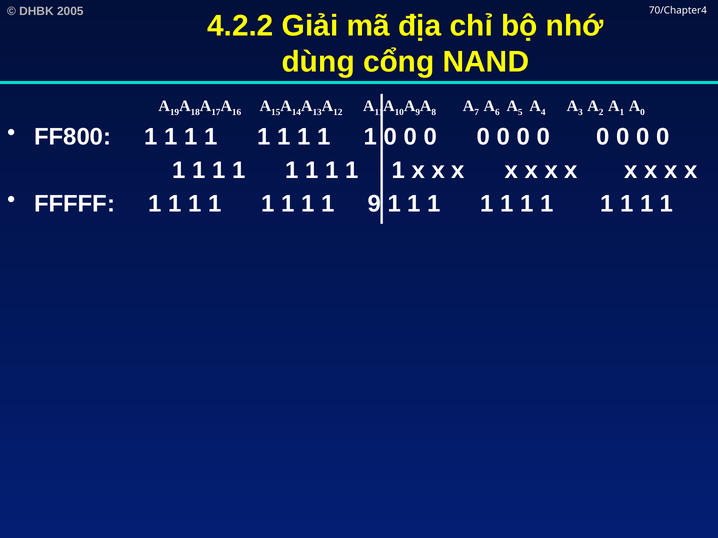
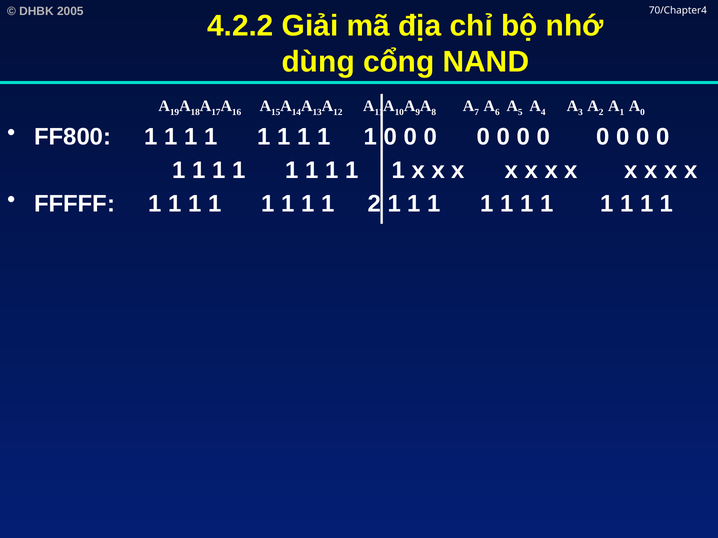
1 9: 9 -> 2
